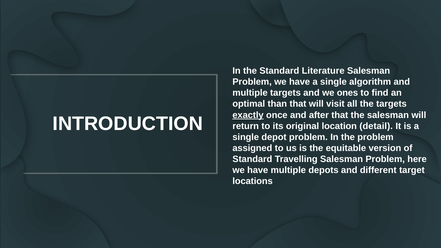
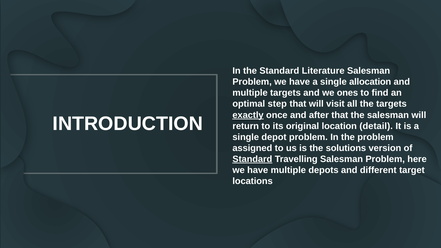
algorithm: algorithm -> allocation
than: than -> step
equitable: equitable -> solutions
Standard at (252, 159) underline: none -> present
